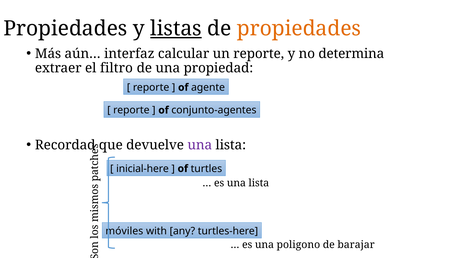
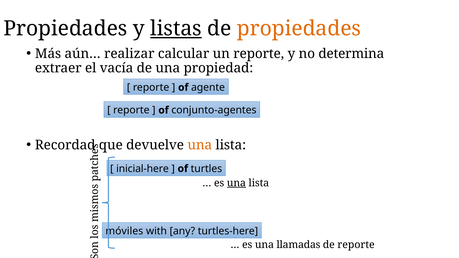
interfaz: interfaz -> realizar
filtro: filtro -> vacía
una at (200, 145) colour: purple -> orange
una at (236, 183) underline: none -> present
poligono: poligono -> llamadas
de barajar: barajar -> reporte
